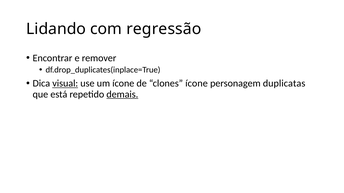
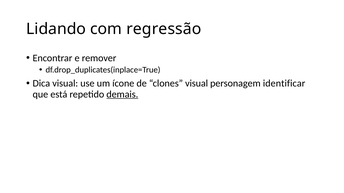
visual at (65, 84) underline: present -> none
clones ícone: ícone -> visual
duplicatas: duplicatas -> identificar
